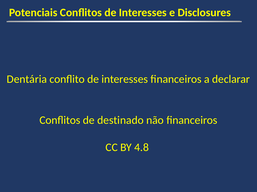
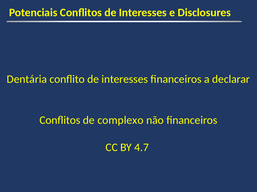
destinado: destinado -> complexo
4.8: 4.8 -> 4.7
